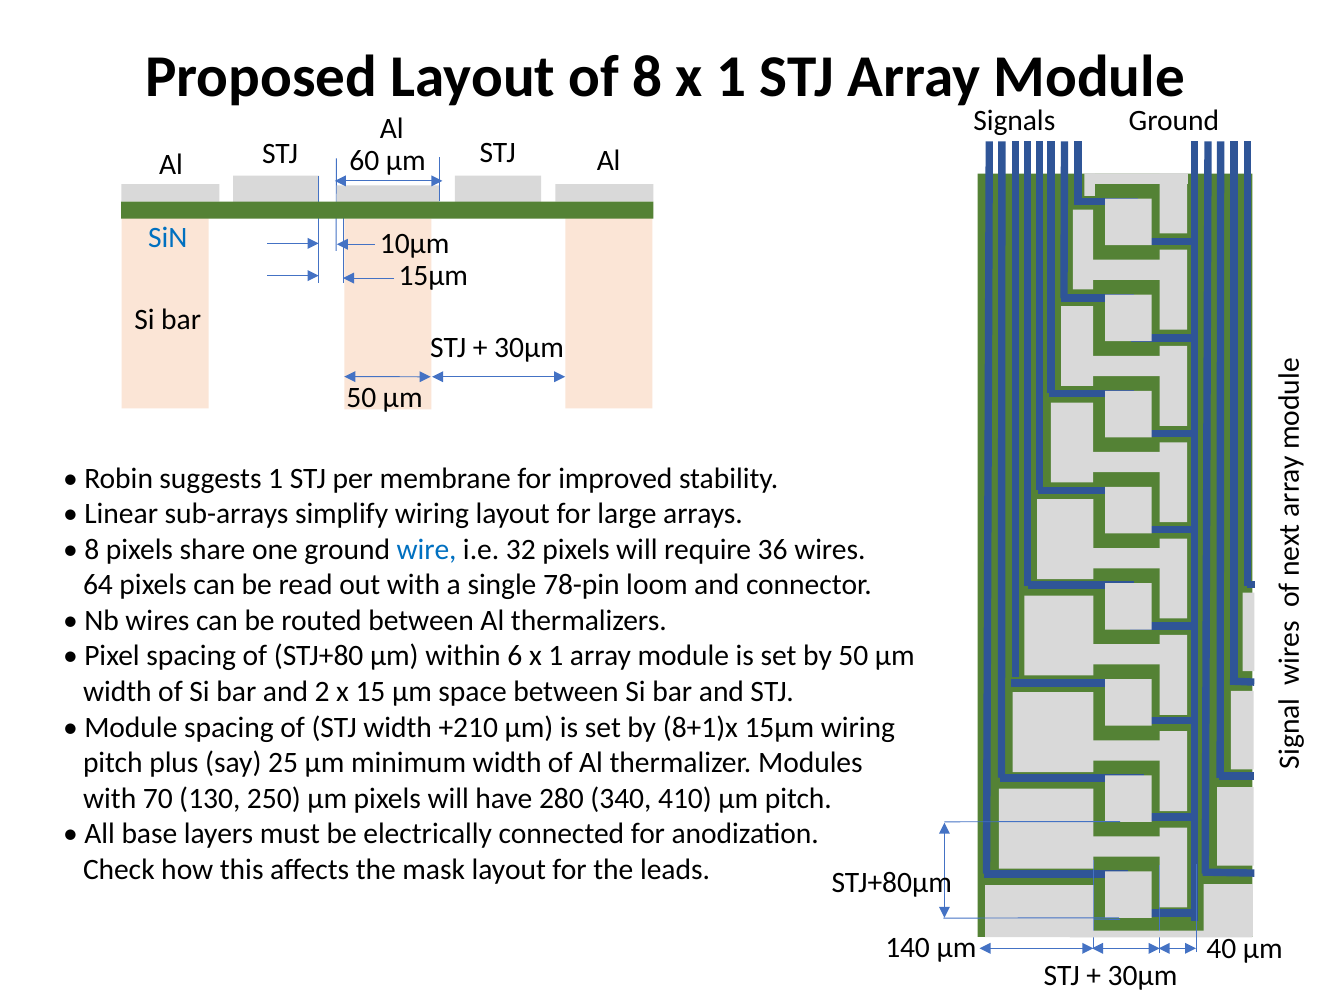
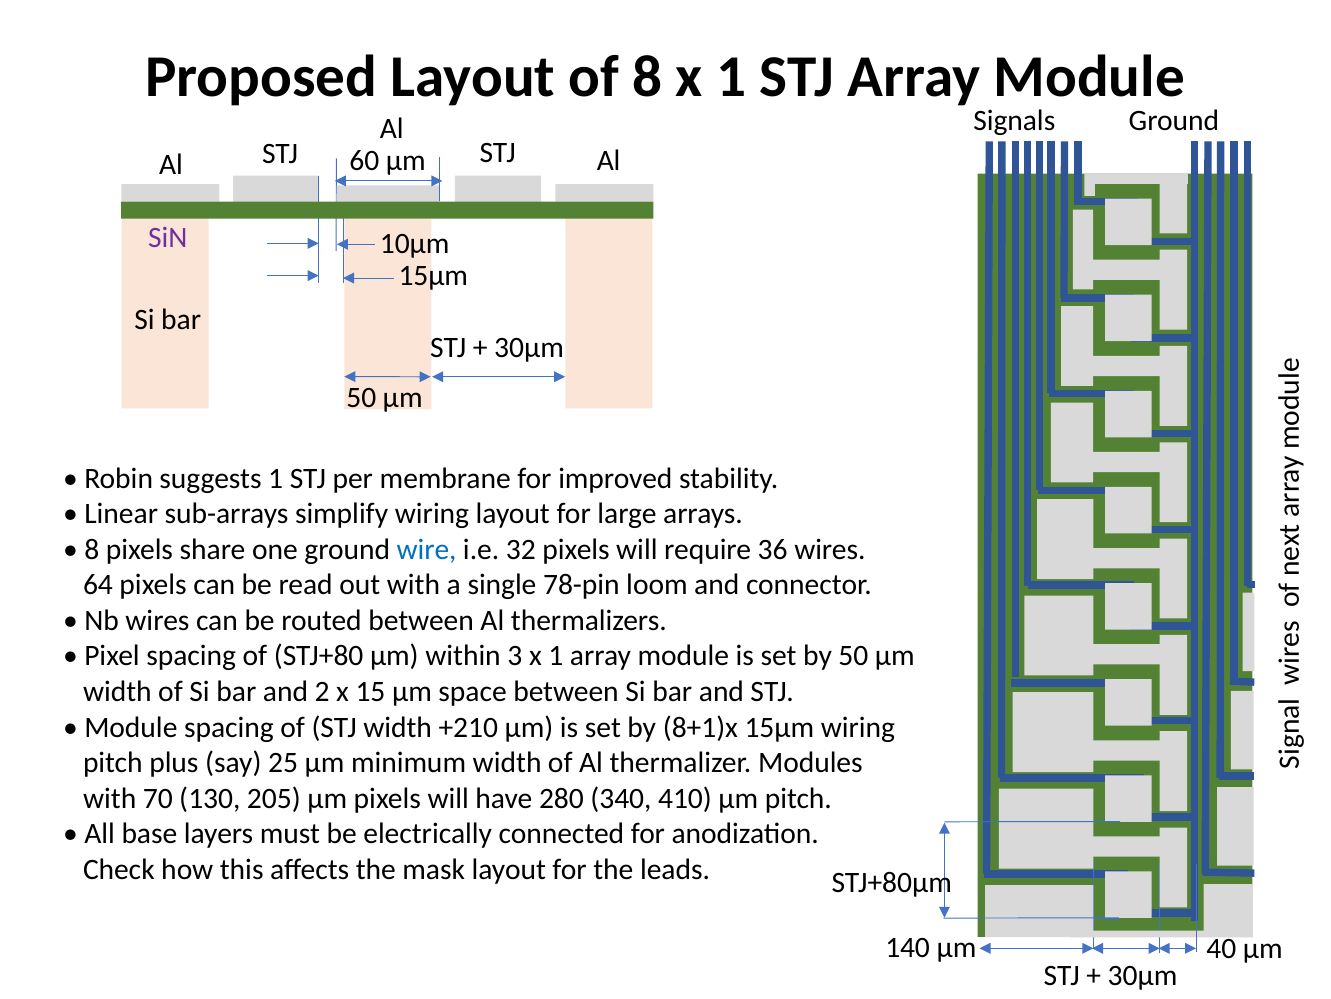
SiN colour: blue -> purple
6: 6 -> 3
250: 250 -> 205
